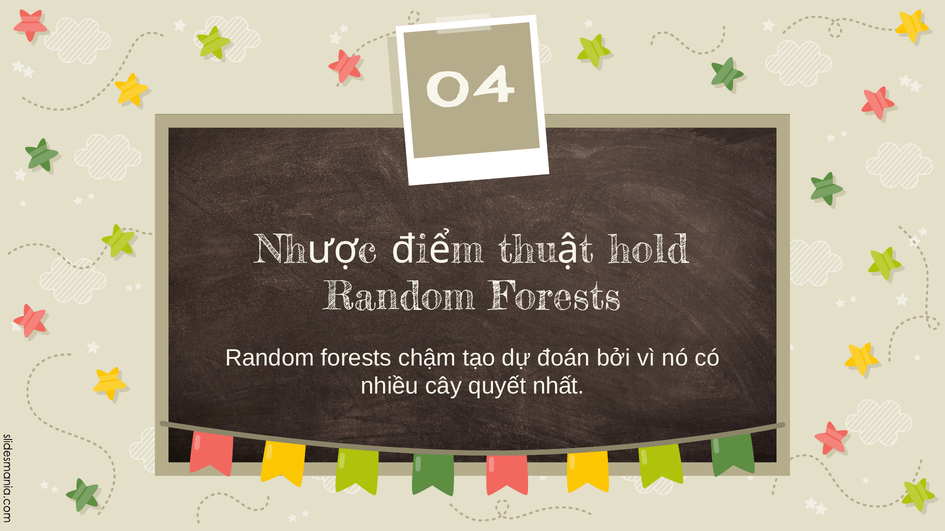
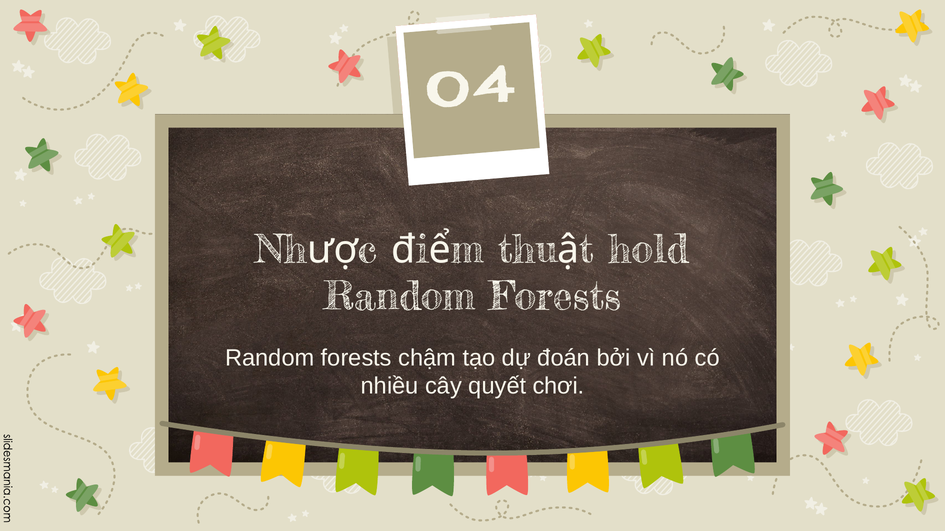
nhất: nhất -> chơi
